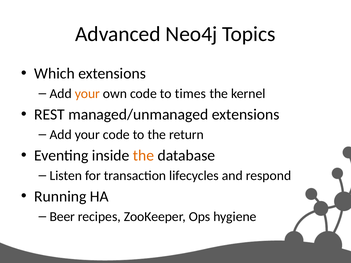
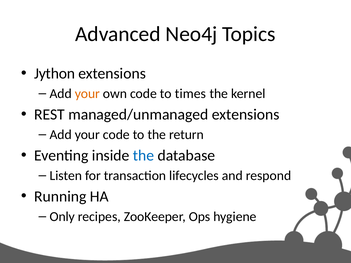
Which: Which -> Jython
the at (143, 156) colour: orange -> blue
Beer: Beer -> Only
